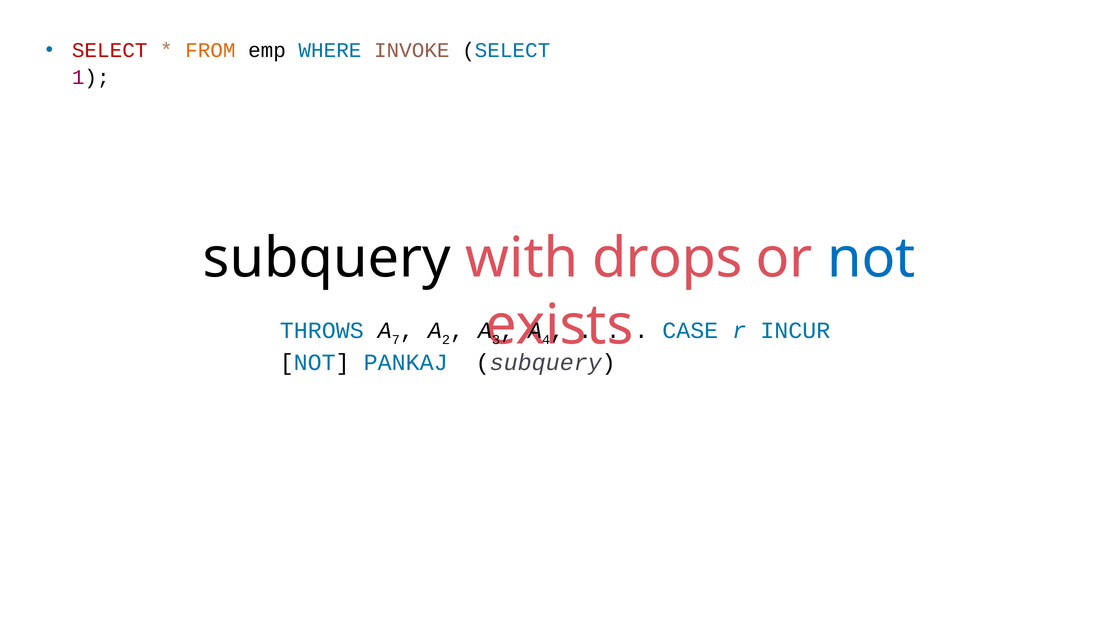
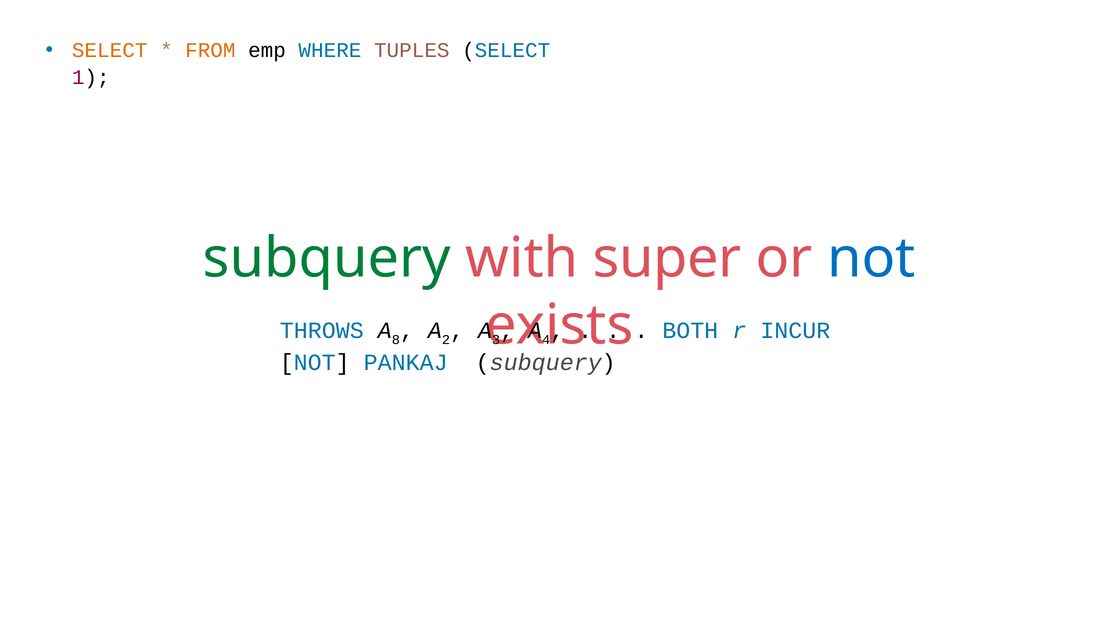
SELECT at (110, 50) colour: red -> orange
INVOKE: INVOKE -> TUPLES
subquery at (327, 258) colour: black -> green
drops: drops -> super
7: 7 -> 8
CASE: CASE -> BOTH
